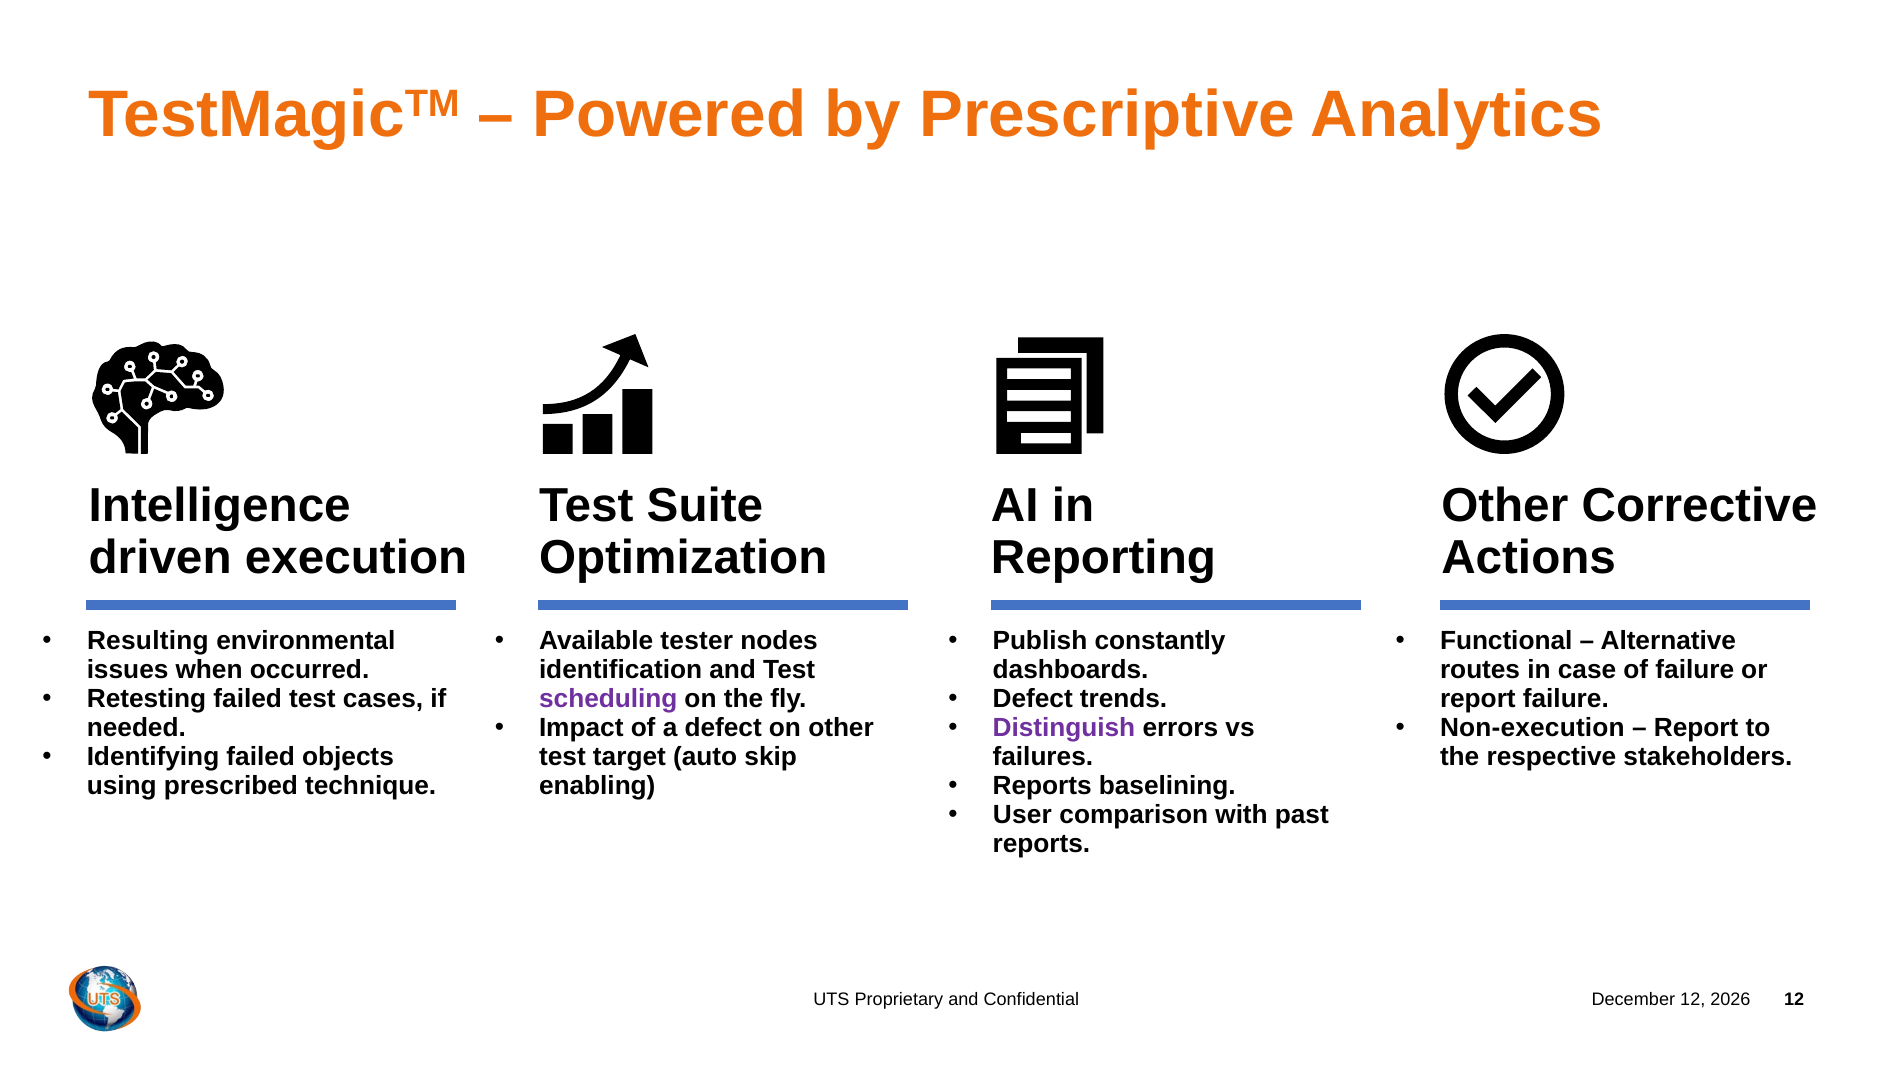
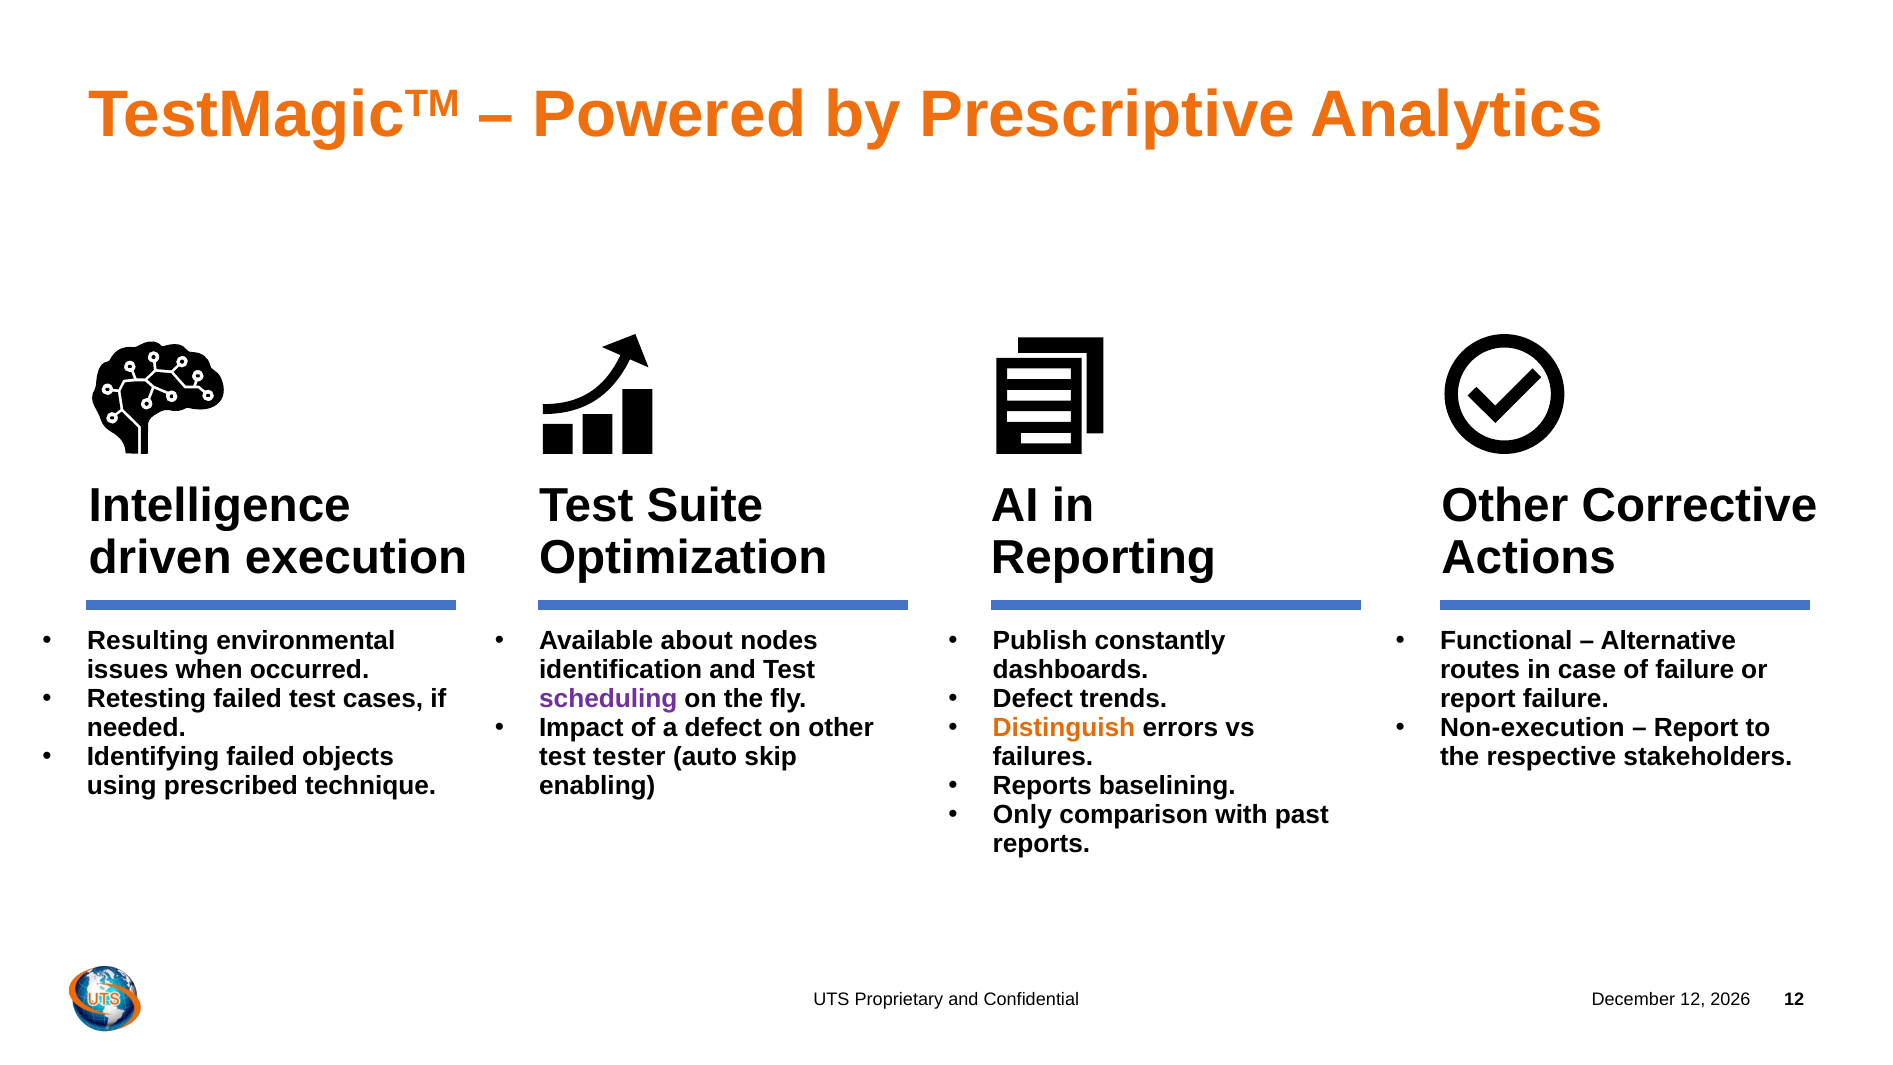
tester: tester -> about
Distinguish colour: purple -> orange
target: target -> tester
User: User -> Only
